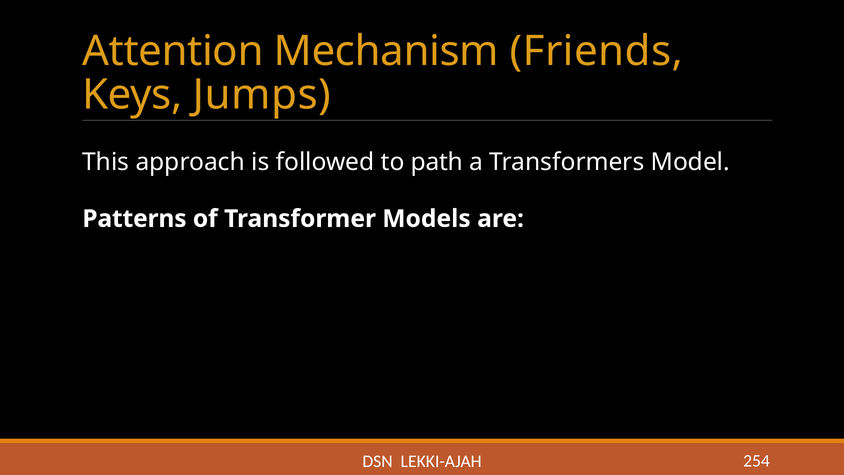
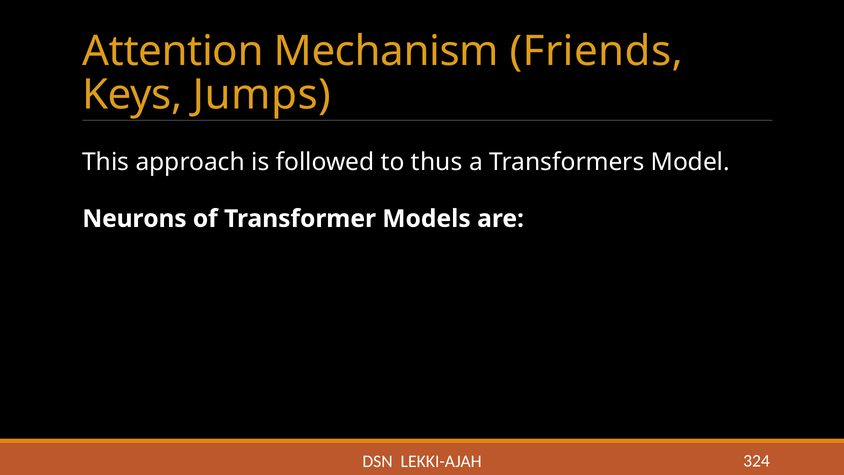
path: path -> thus
Patterns: Patterns -> Neurons
254: 254 -> 324
